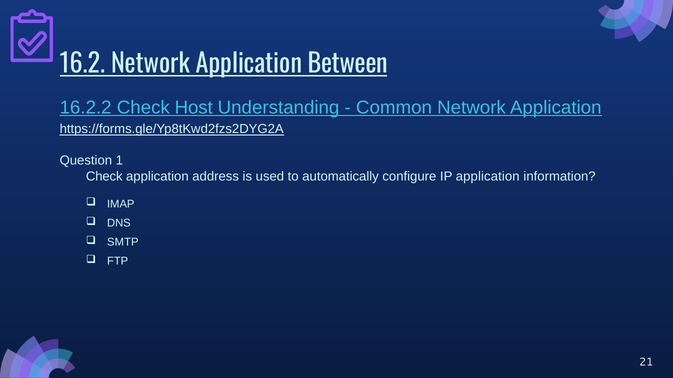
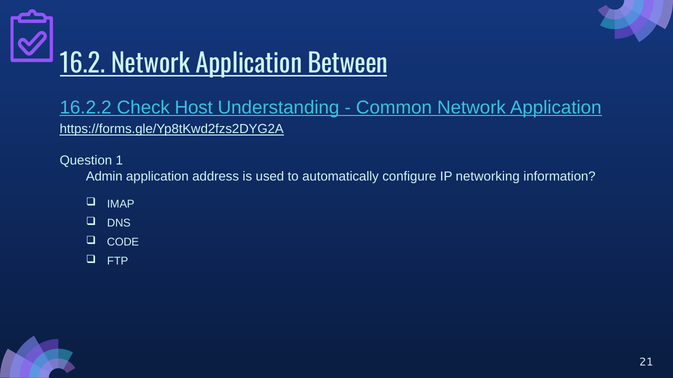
Check at (104, 176): Check -> Admin
IP application: application -> networking
SMTP: SMTP -> CODE
